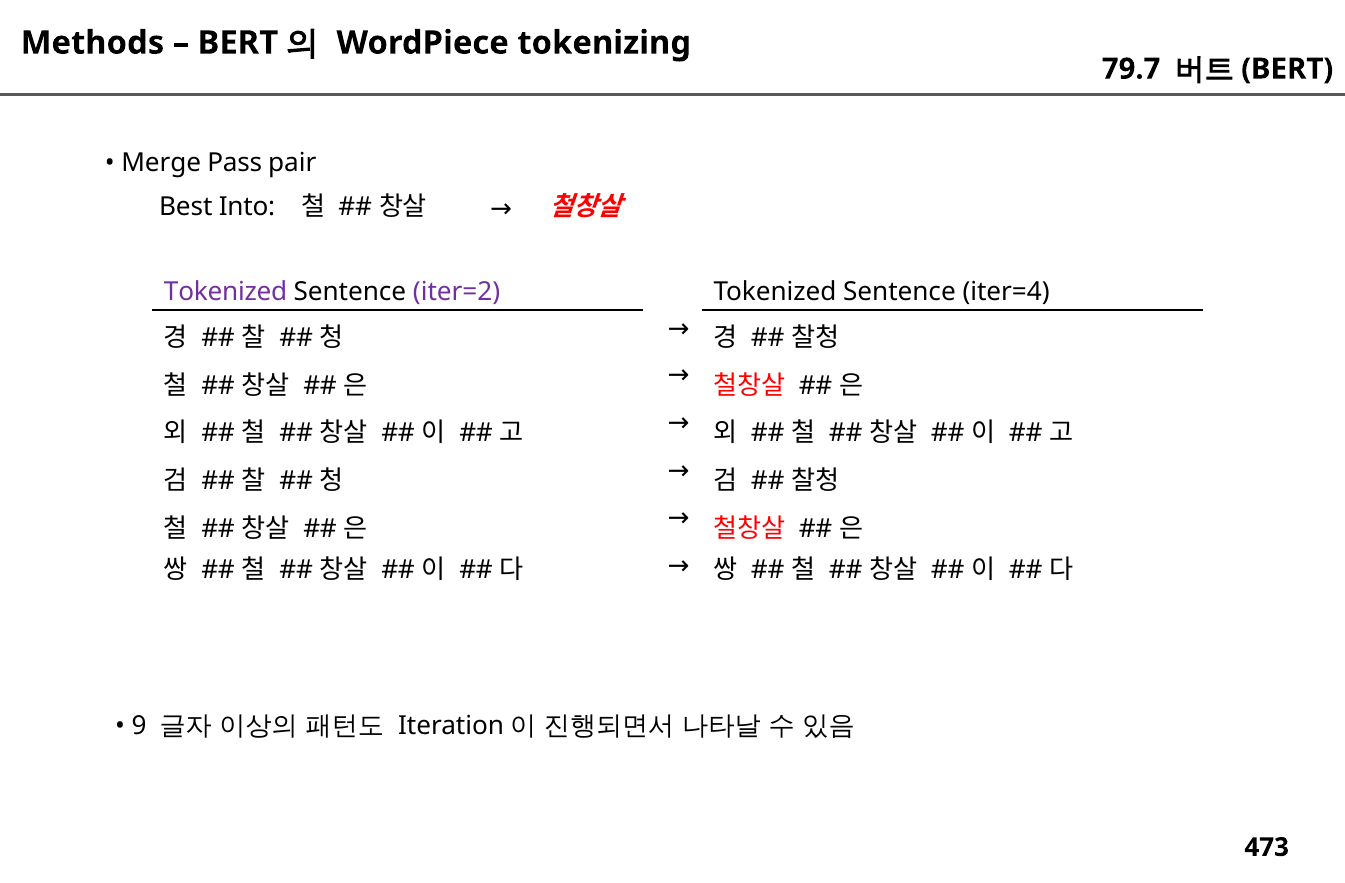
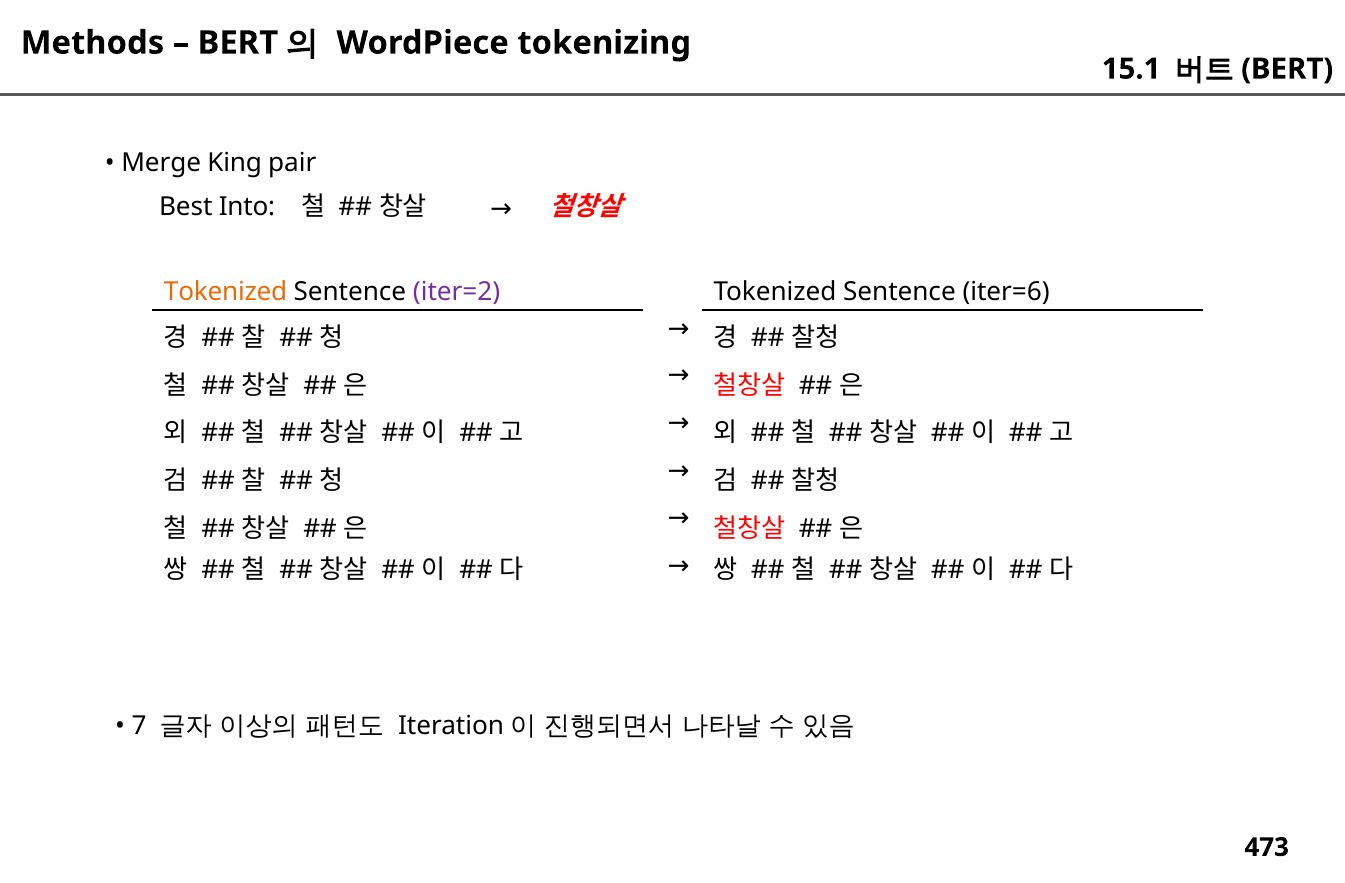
79.7: 79.7 -> 15.1
Pass: Pass -> King
Tokenized at (226, 292) colour: purple -> orange
iter=4: iter=4 -> iter=6
9: 9 -> 7
